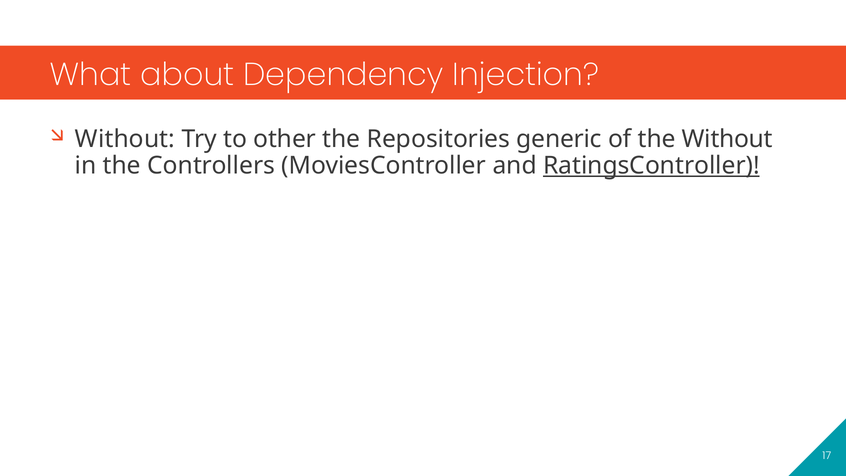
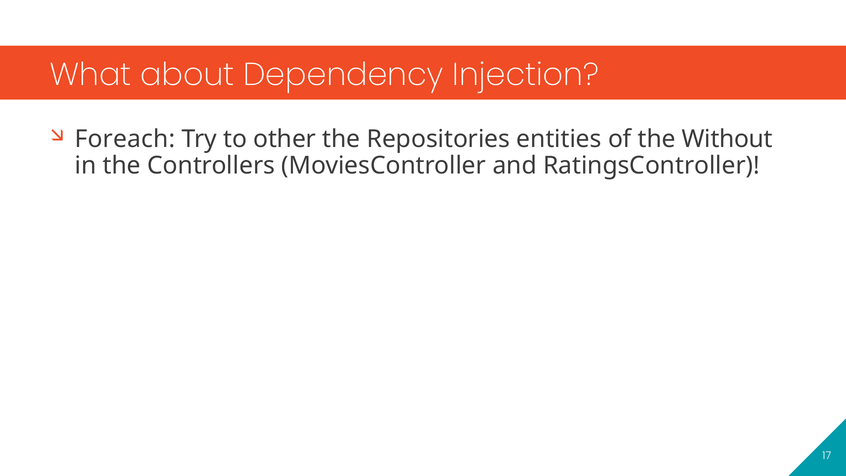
Without at (125, 139): Without -> Foreach
generic: generic -> entities
RatingsController underline: present -> none
